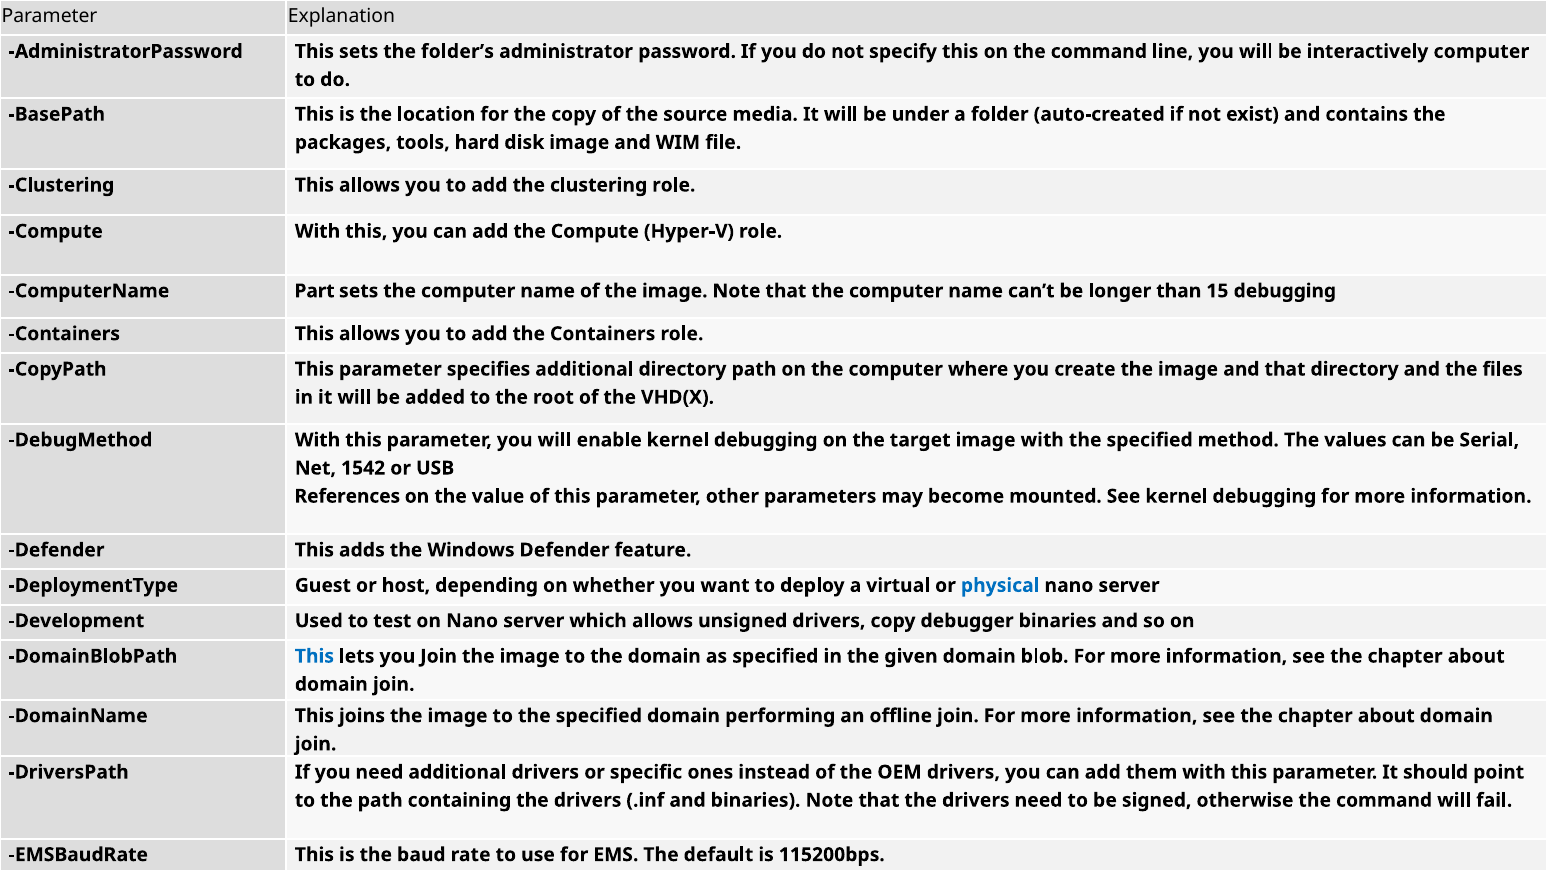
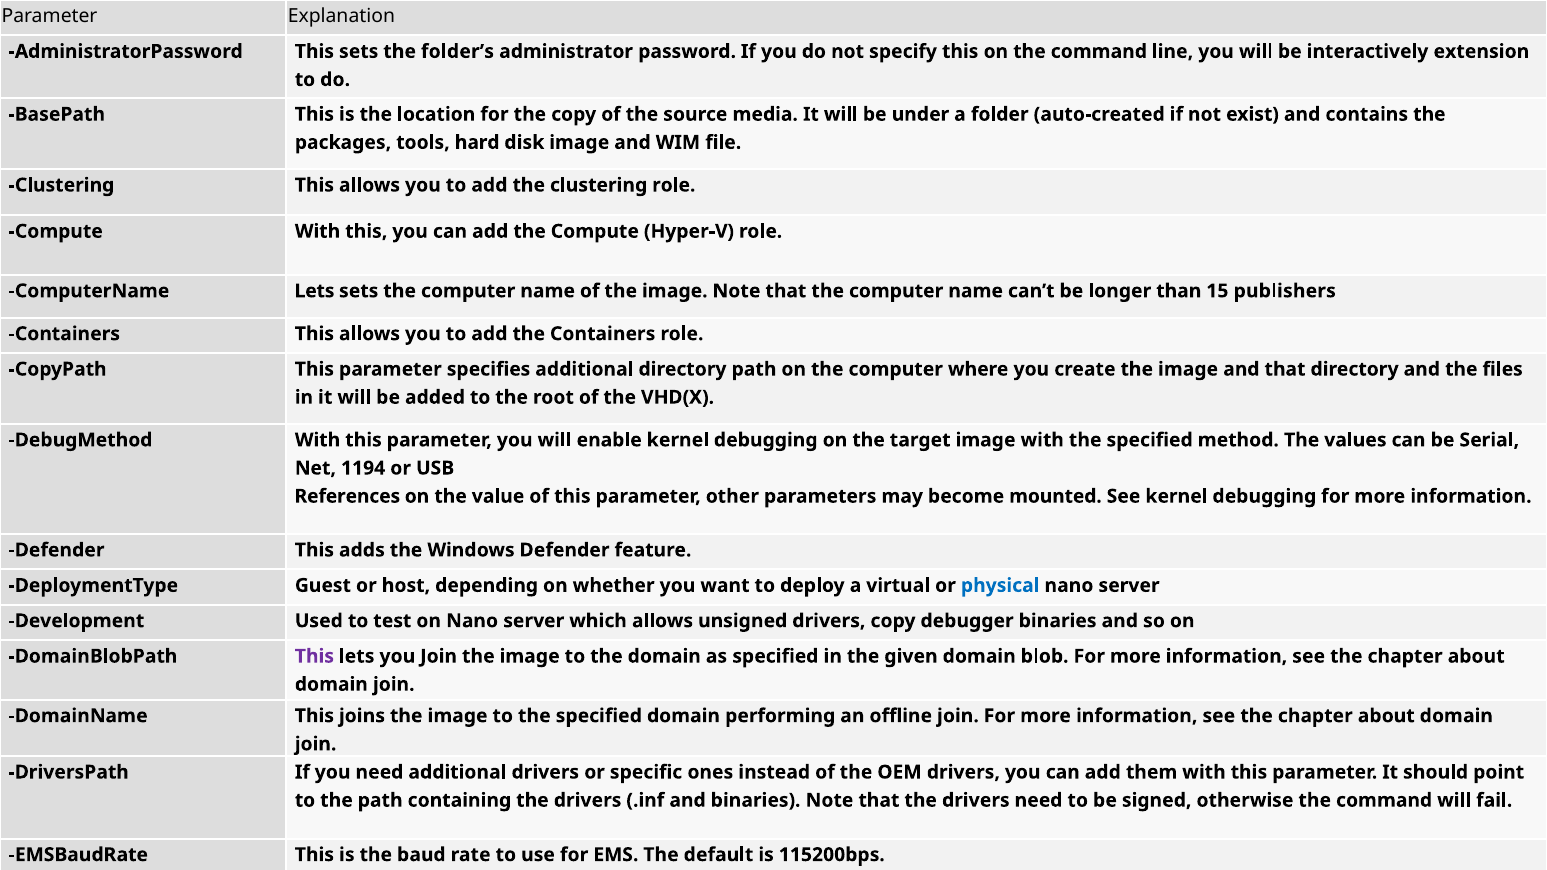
interactively computer: computer -> extension
ComputerName Part: Part -> Lets
15 debugging: debugging -> publishers
1542: 1542 -> 1194
This at (314, 656) colour: blue -> purple
